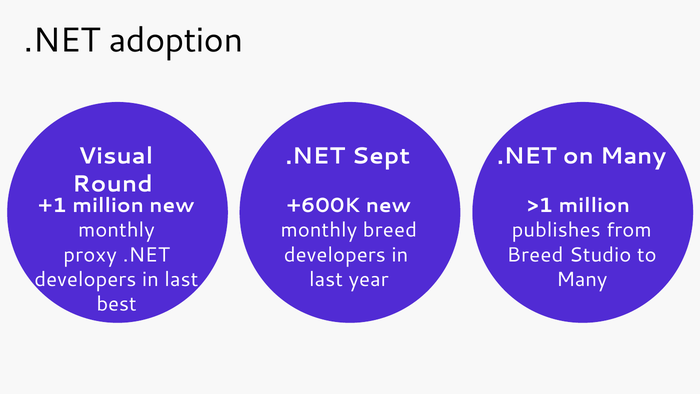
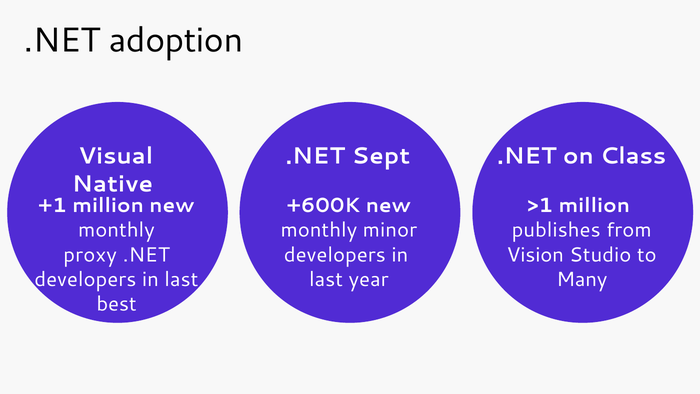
on Many: Many -> Class
Round: Round -> Native
monthly breed: breed -> minor
Breed at (535, 255): Breed -> Vision
